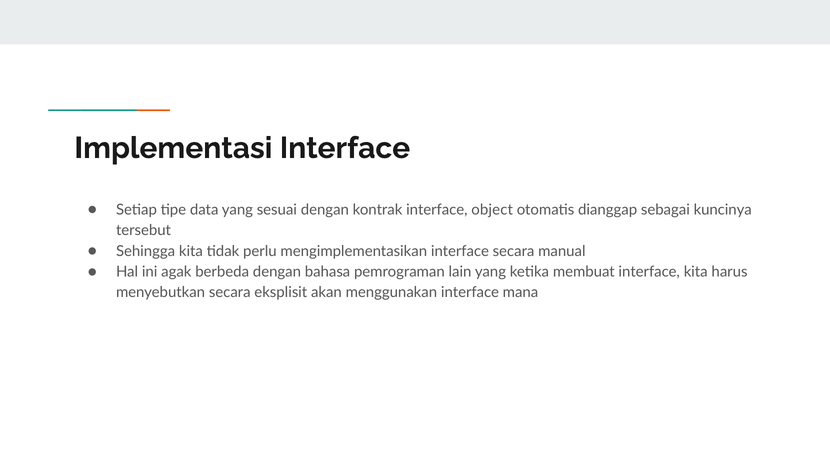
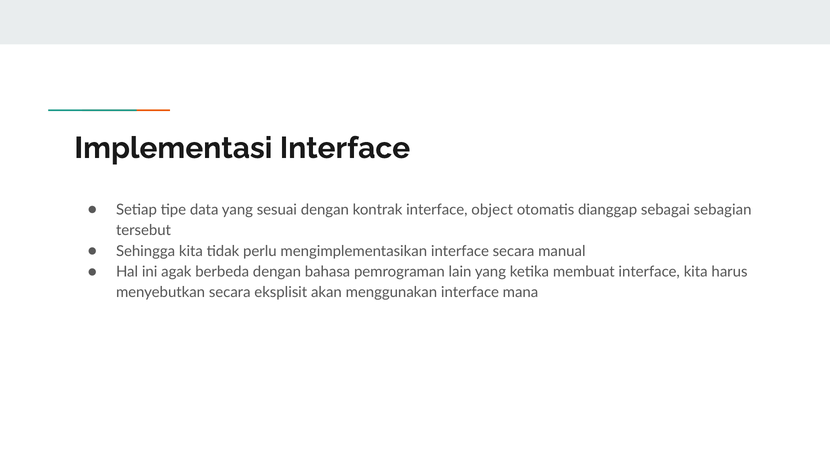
kuncinya: kuncinya -> sebagian
